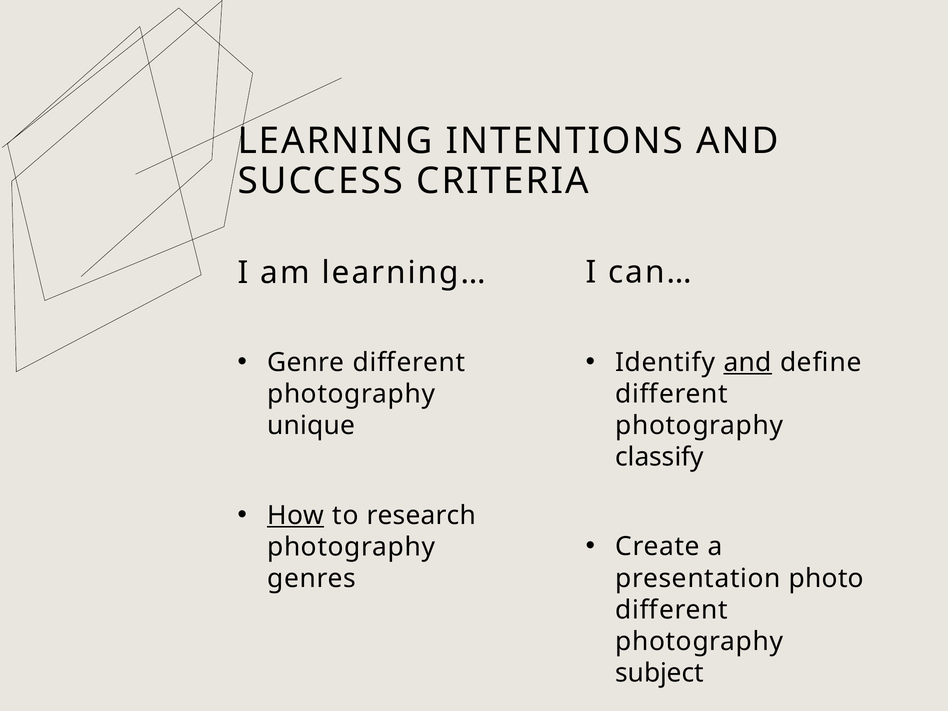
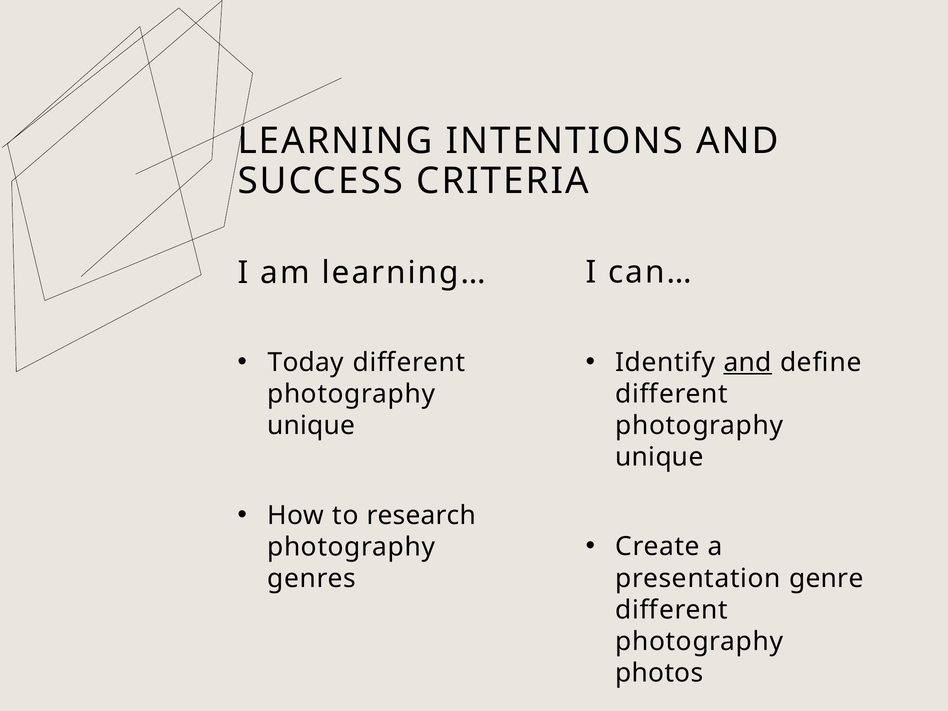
Genre: Genre -> Today
classify at (660, 457): classify -> unique
How underline: present -> none
photo: photo -> genre
subject: subject -> photos
